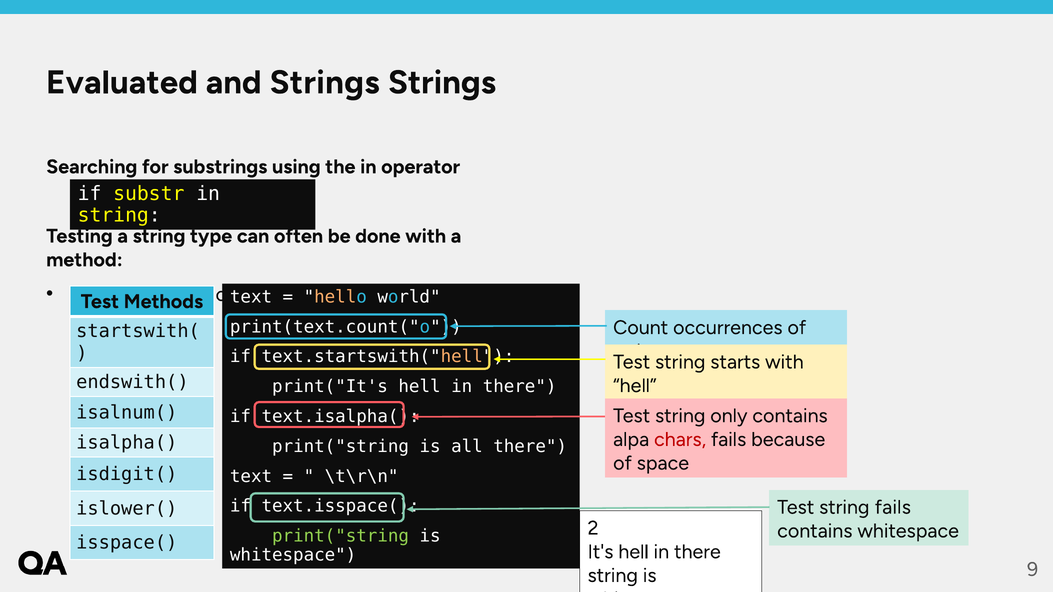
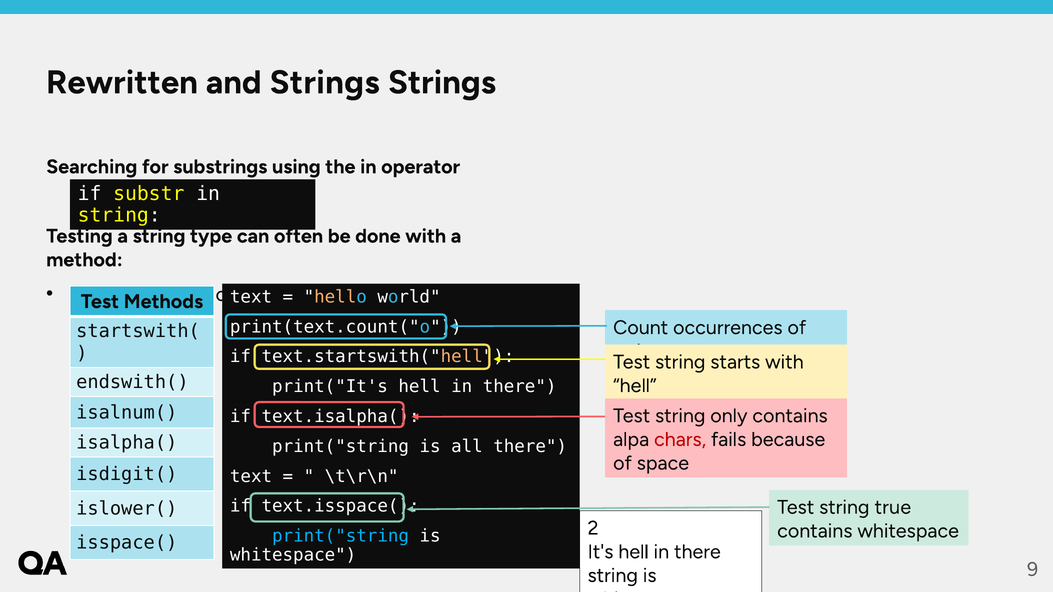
Evaluated: Evaluated -> Rewritten
string fails: fails -> true
print("string at (341, 536) colour: light green -> light blue
